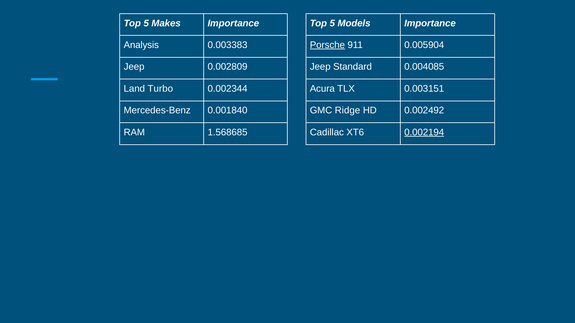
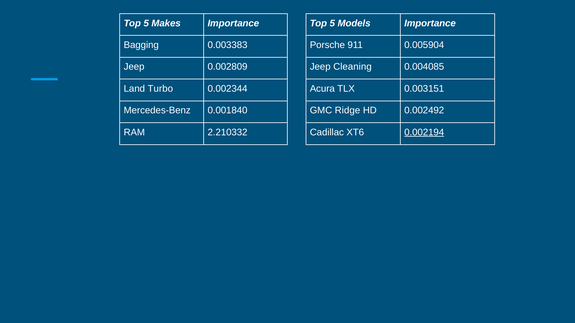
Analysis: Analysis -> Bagging
Porsche underline: present -> none
Standard: Standard -> Cleaning
1.568685: 1.568685 -> 2.210332
